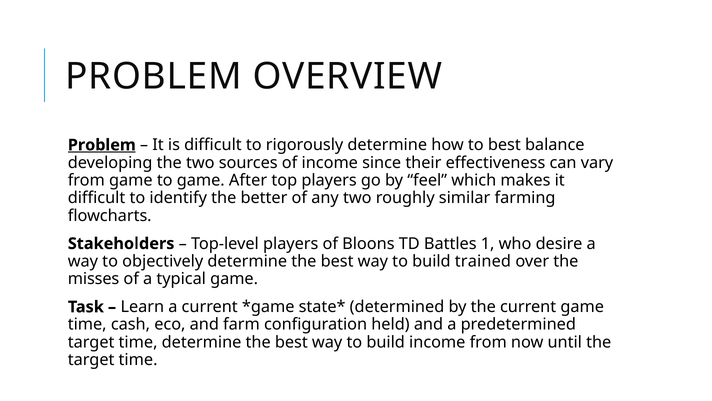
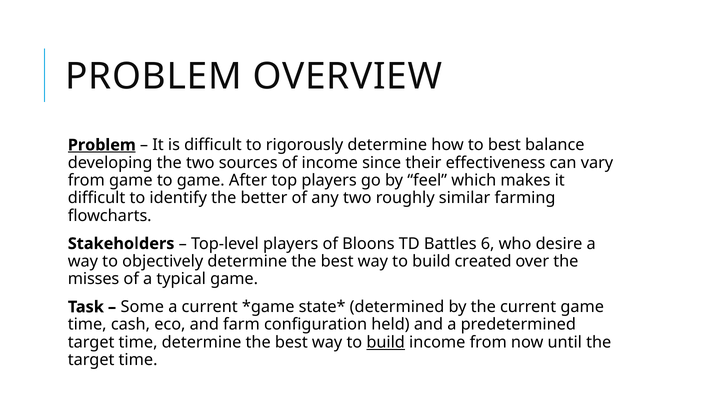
1: 1 -> 6
trained: trained -> created
Learn: Learn -> Some
build at (386, 342) underline: none -> present
